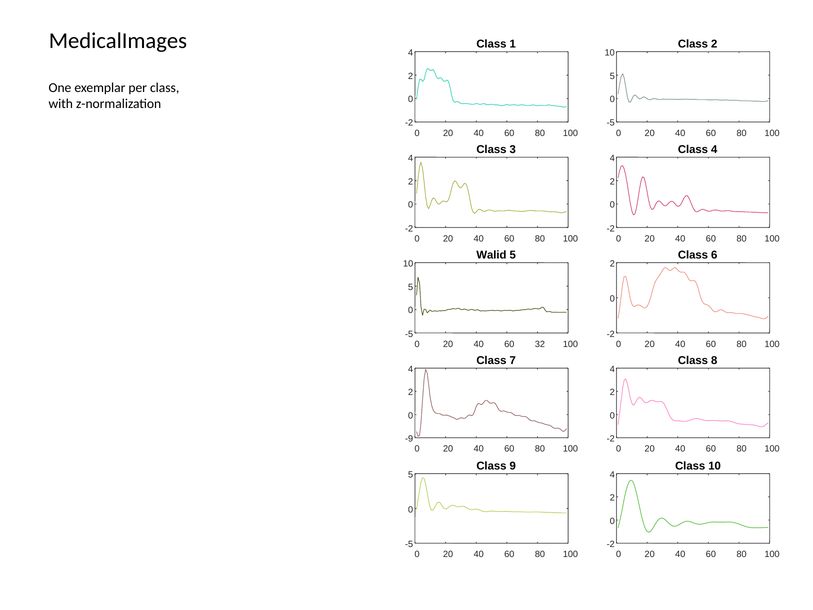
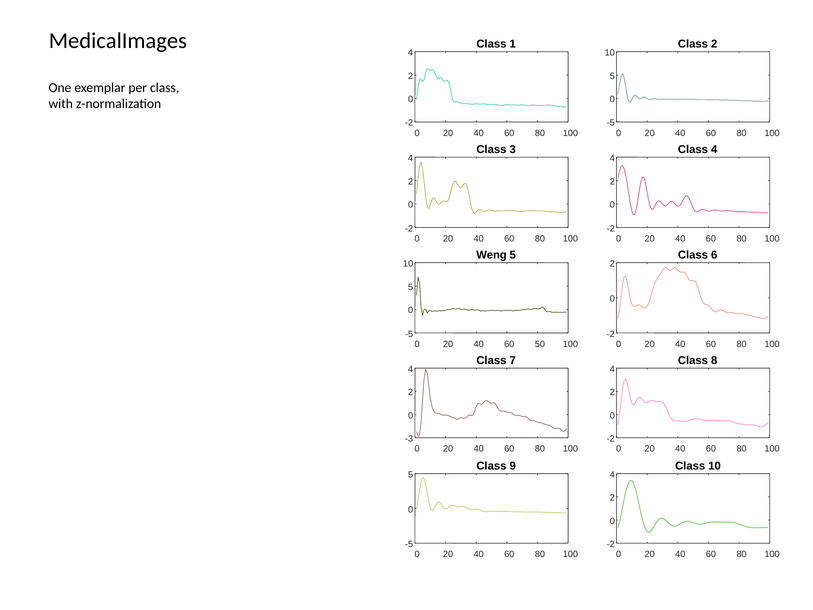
Walid: Walid -> Weng
32: 32 -> 50
-9: -9 -> -3
